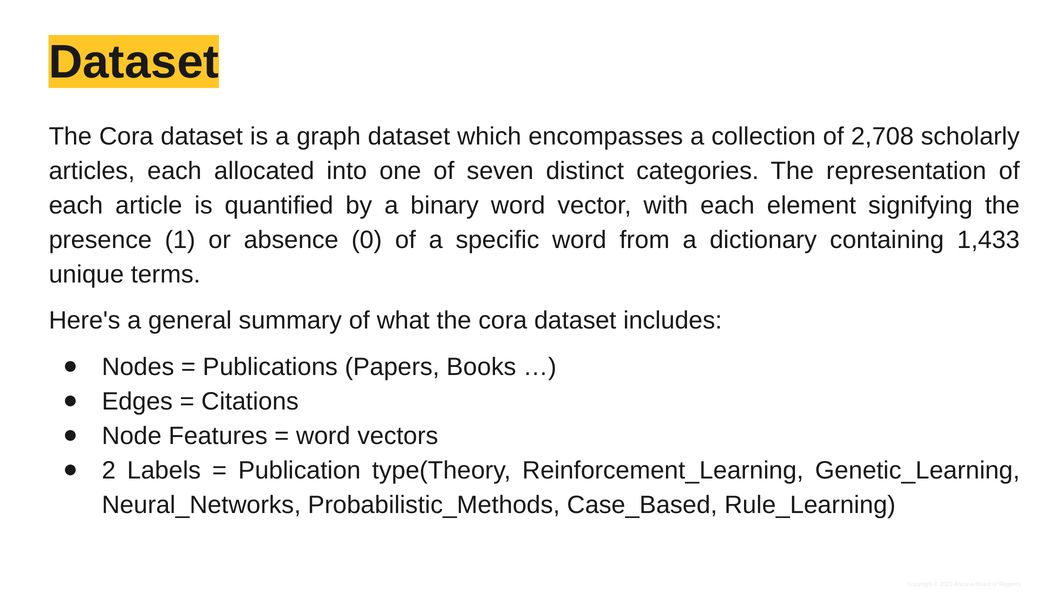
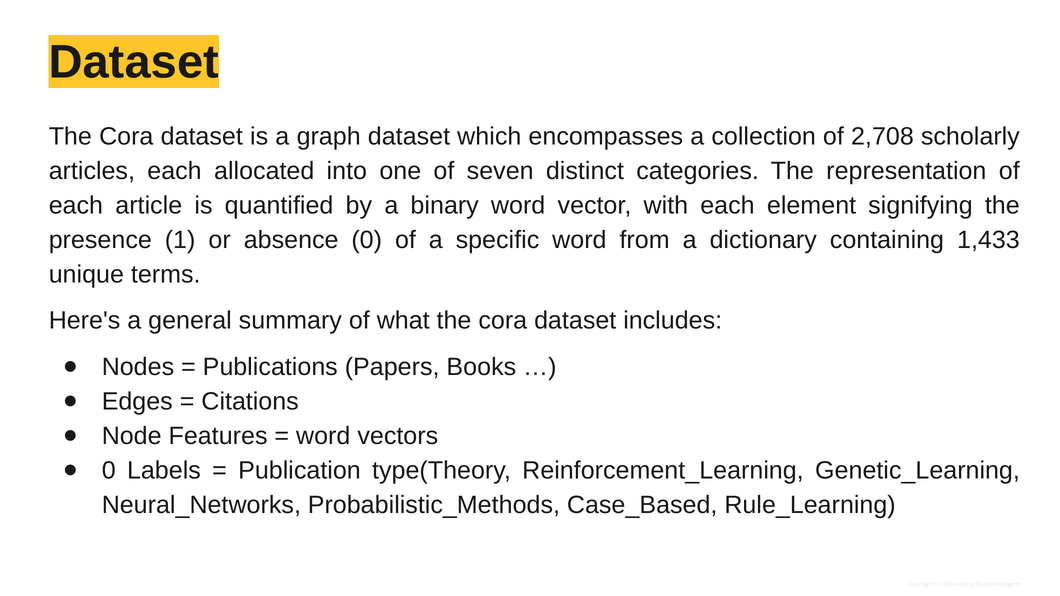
2 at (109, 471): 2 -> 0
